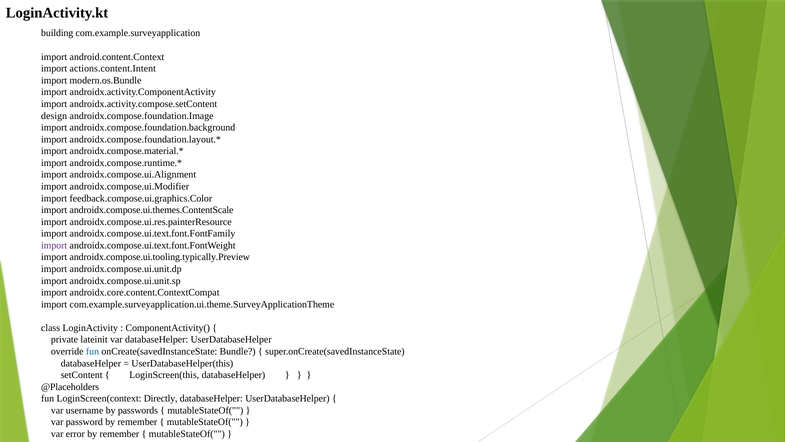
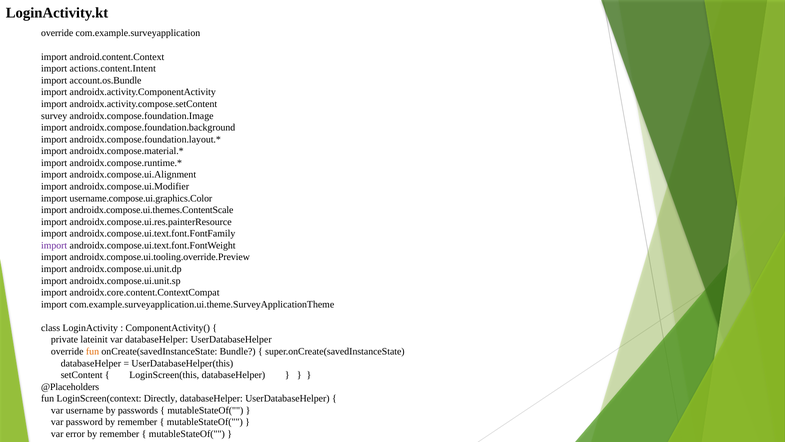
building at (57, 33): building -> override
modern.os.Bundle: modern.os.Bundle -> account.os.Bundle
design: design -> survey
feedback.compose.ui.graphics.Color: feedback.compose.ui.graphics.Color -> username.compose.ui.graphics.Color
androidx.compose.ui.tooling.typically.Preview: androidx.compose.ui.tooling.typically.Preview -> androidx.compose.ui.tooling.override.Preview
fun at (93, 351) colour: blue -> orange
